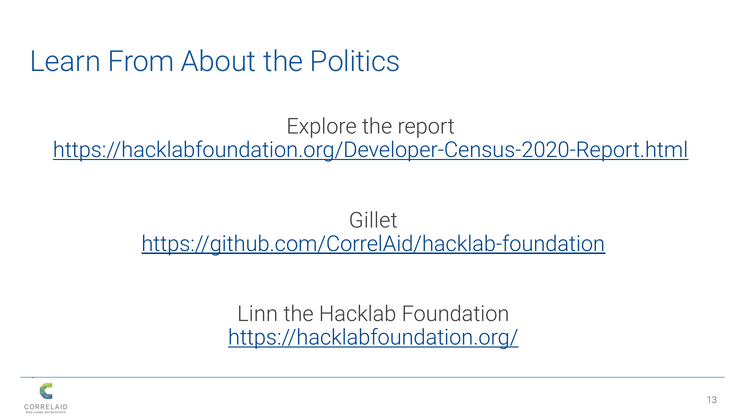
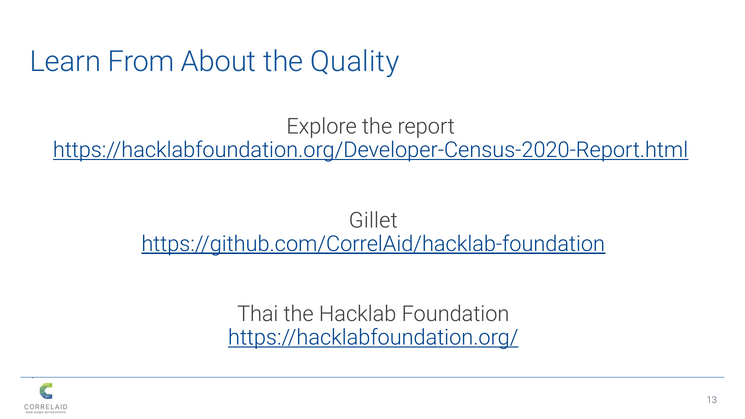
Politics: Politics -> Quality
Linn: Linn -> Thai
